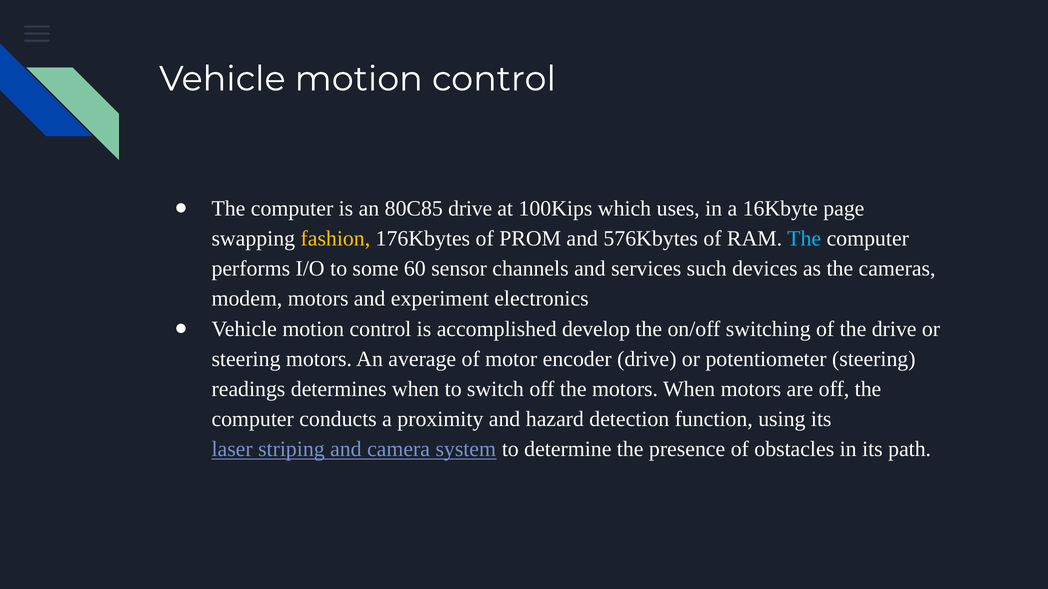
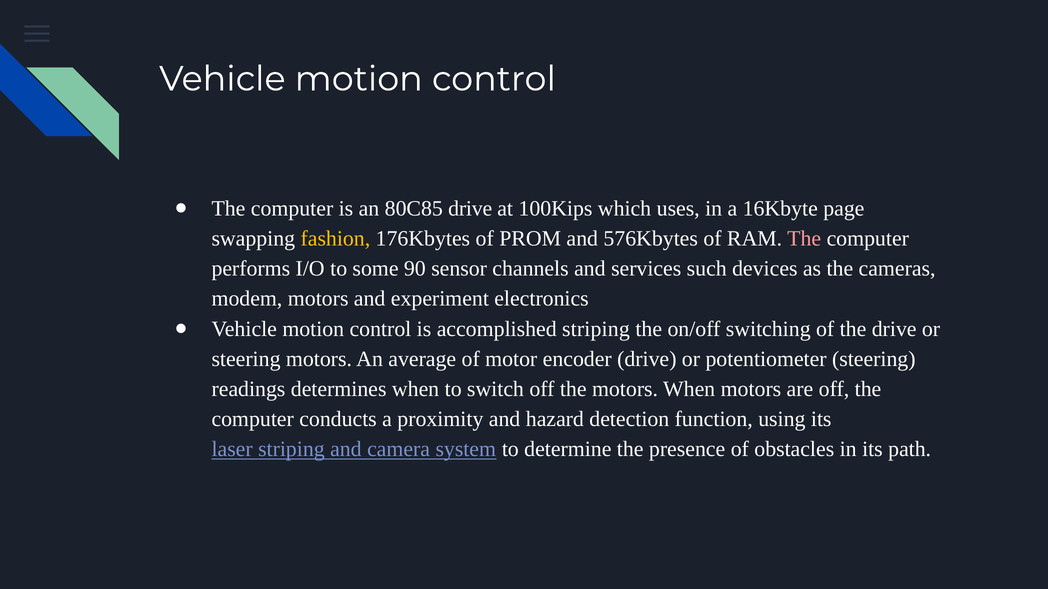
The at (804, 239) colour: light blue -> pink
60: 60 -> 90
accomplished develop: develop -> striping
